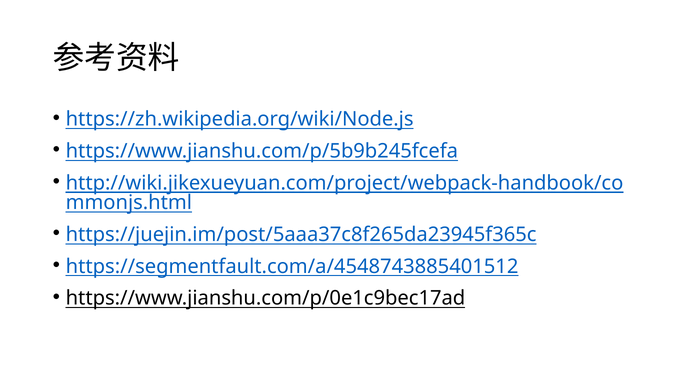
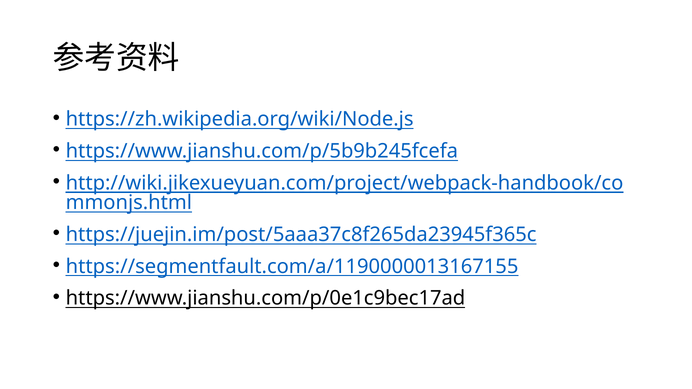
https://segmentfault.com/a/4548743885401512: https://segmentfault.com/a/4548743885401512 -> https://segmentfault.com/a/1190000013167155
